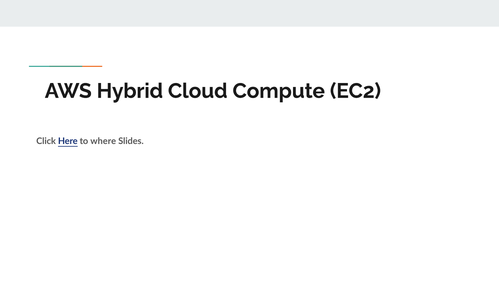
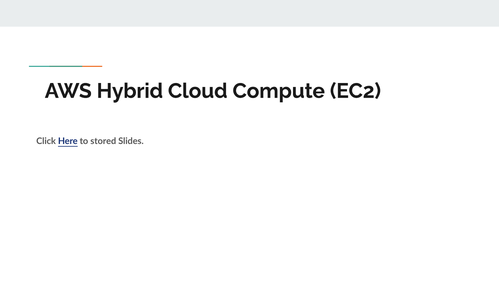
where: where -> stored
